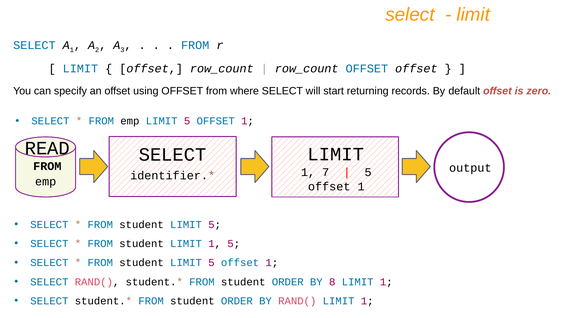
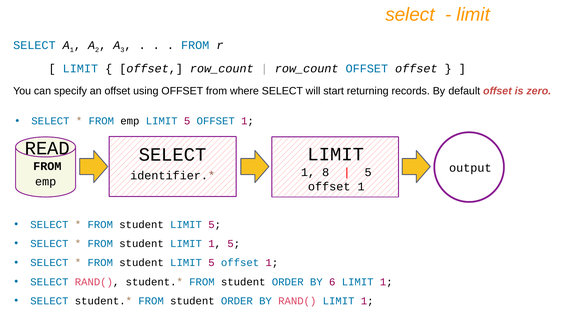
7: 7 -> 8
8: 8 -> 6
